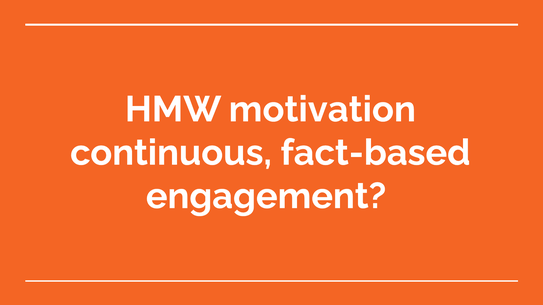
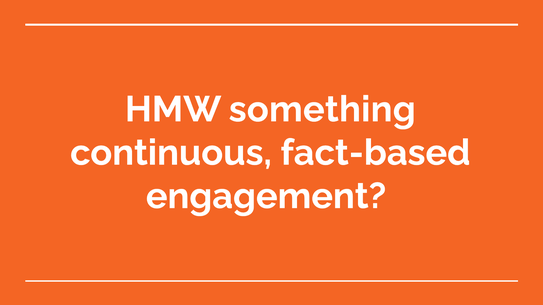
motivation: motivation -> something
